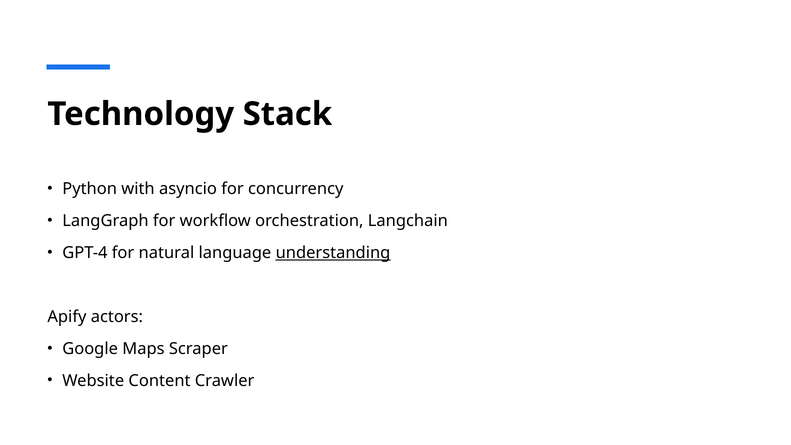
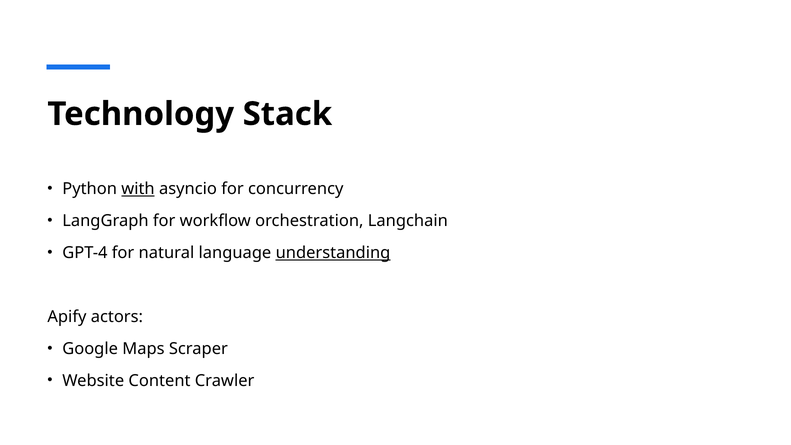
with underline: none -> present
